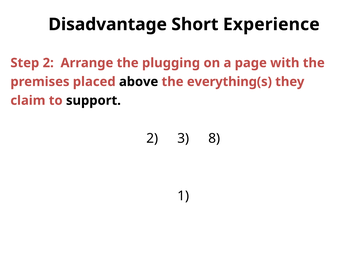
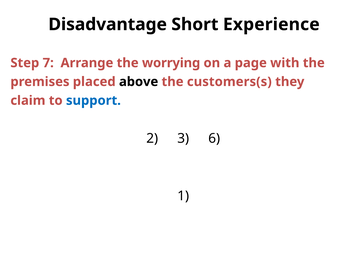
Step 2: 2 -> 7
plugging: plugging -> worrying
everything(s: everything(s -> customers(s
support colour: black -> blue
8: 8 -> 6
